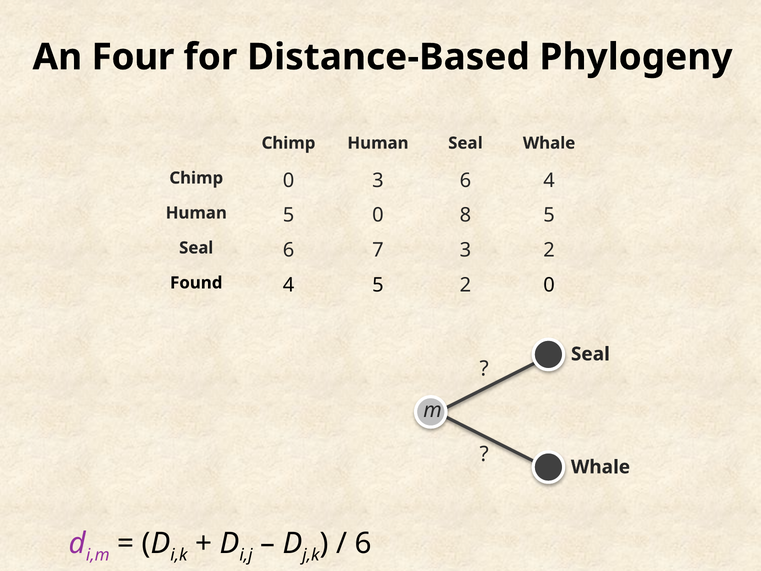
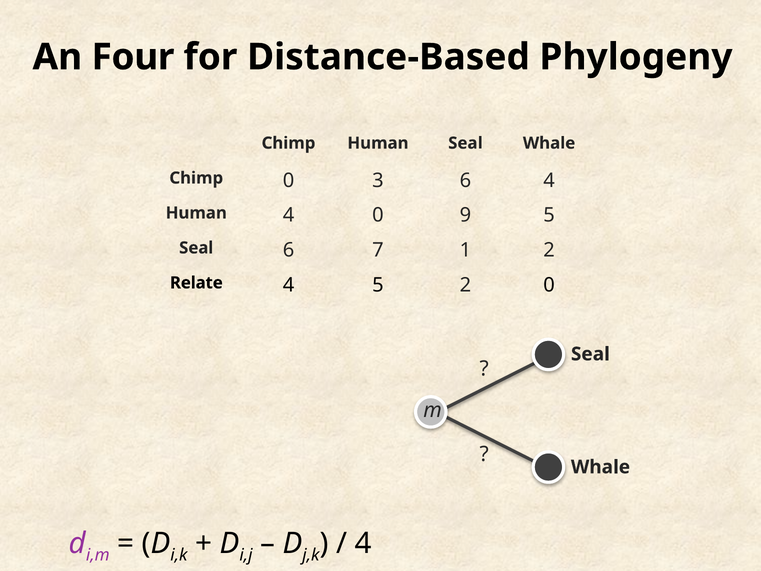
Human 5: 5 -> 4
8: 8 -> 9
7 3: 3 -> 1
Found: Found -> Relate
6 at (363, 543): 6 -> 4
